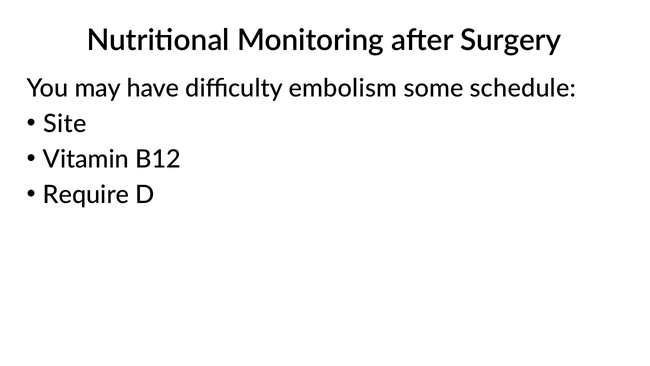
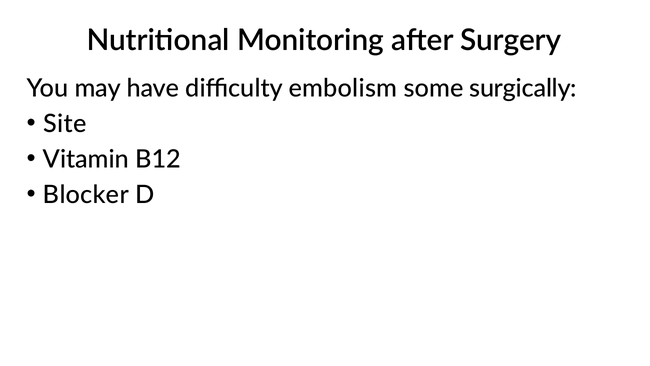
schedule: schedule -> surgically
Require: Require -> Blocker
